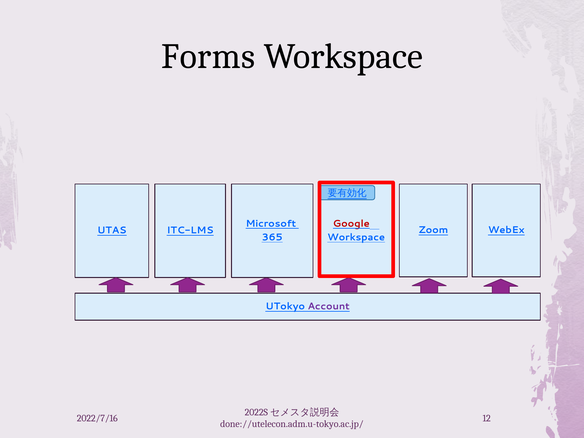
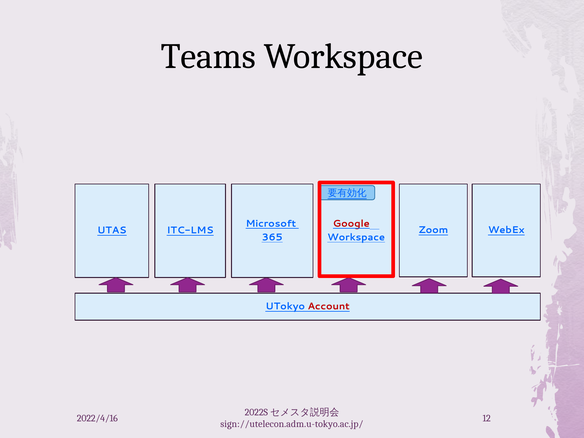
Forms: Forms -> Teams
Account colour: purple -> red
2022/7/16: 2022/7/16 -> 2022/4/16
done://utelecon.adm.u-tokyo.ac.jp/: done://utelecon.adm.u-tokyo.ac.jp/ -> sign://utelecon.adm.u-tokyo.ac.jp/
